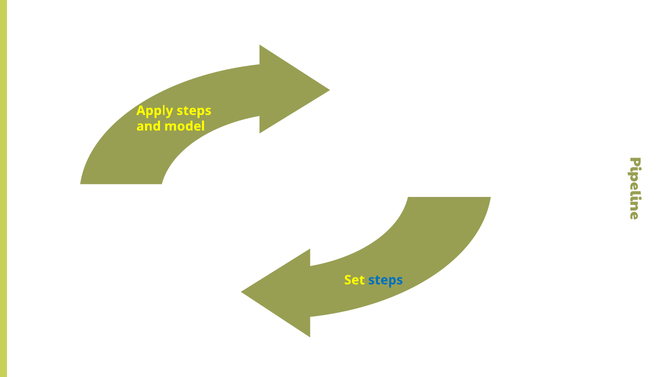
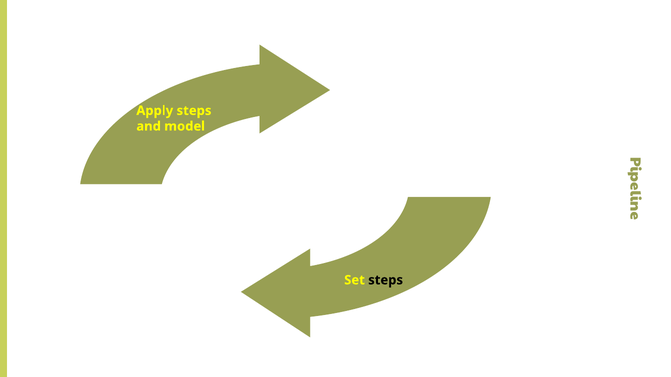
steps at (386, 280) colour: blue -> black
